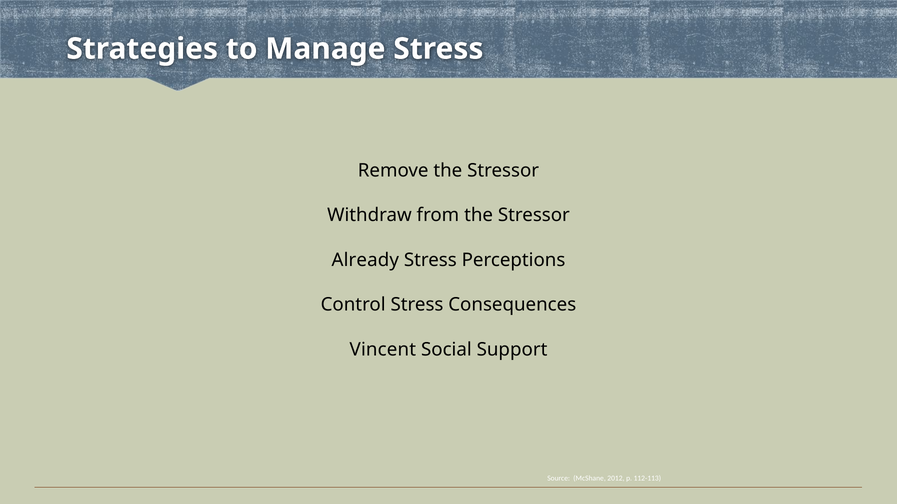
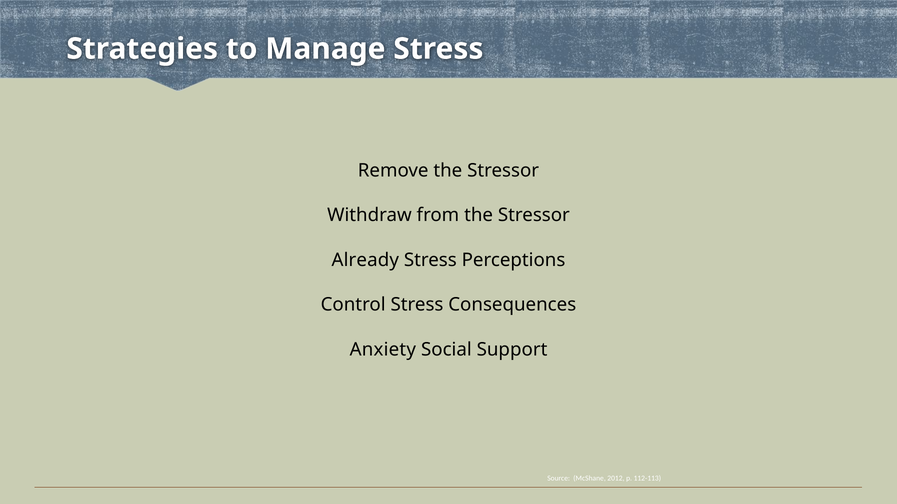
Vincent: Vincent -> Anxiety
